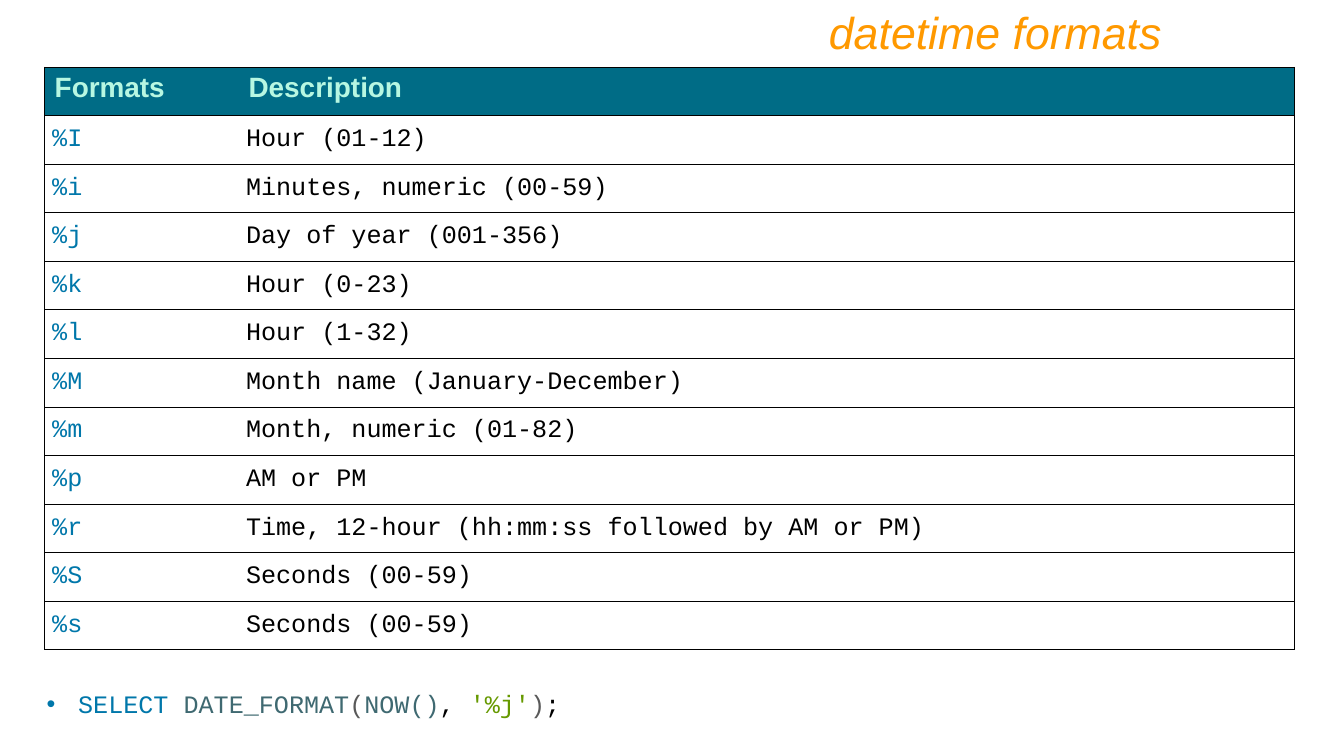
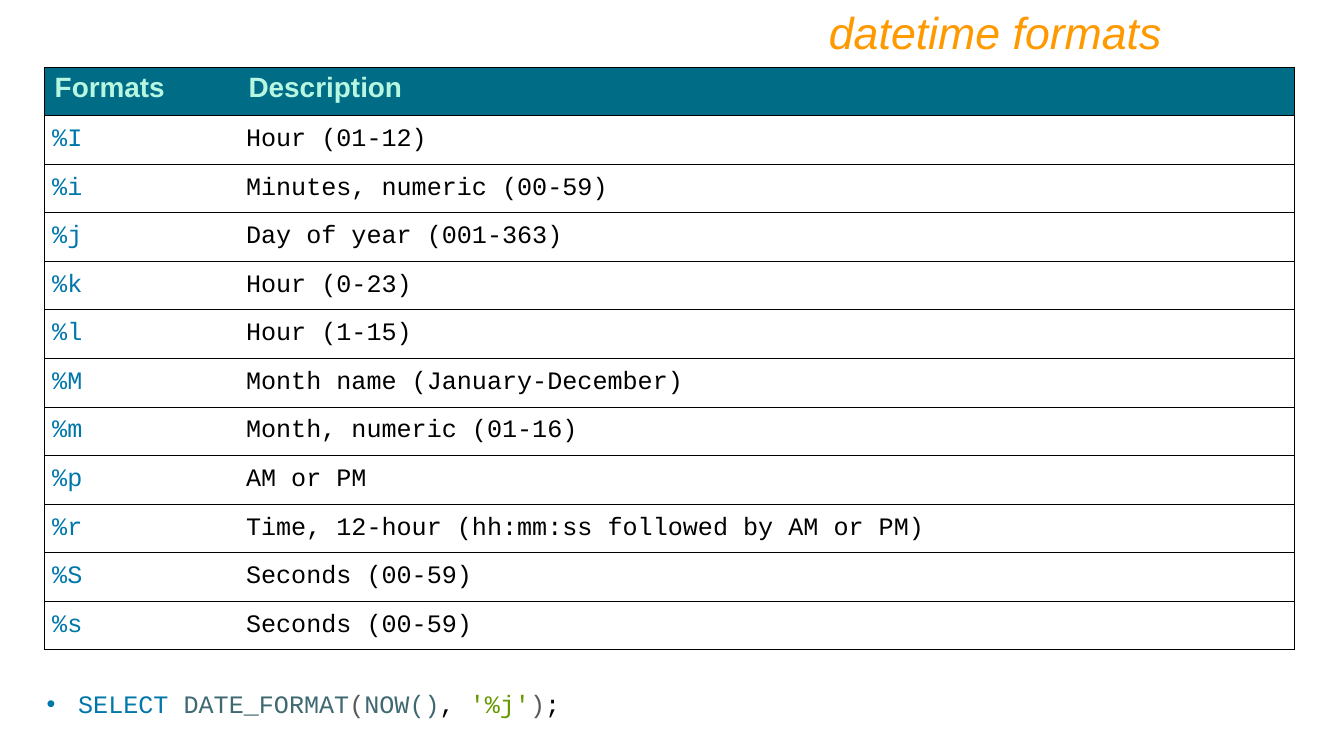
001-356: 001-356 -> 001-363
1-32: 1-32 -> 1-15
01-82: 01-82 -> 01-16
